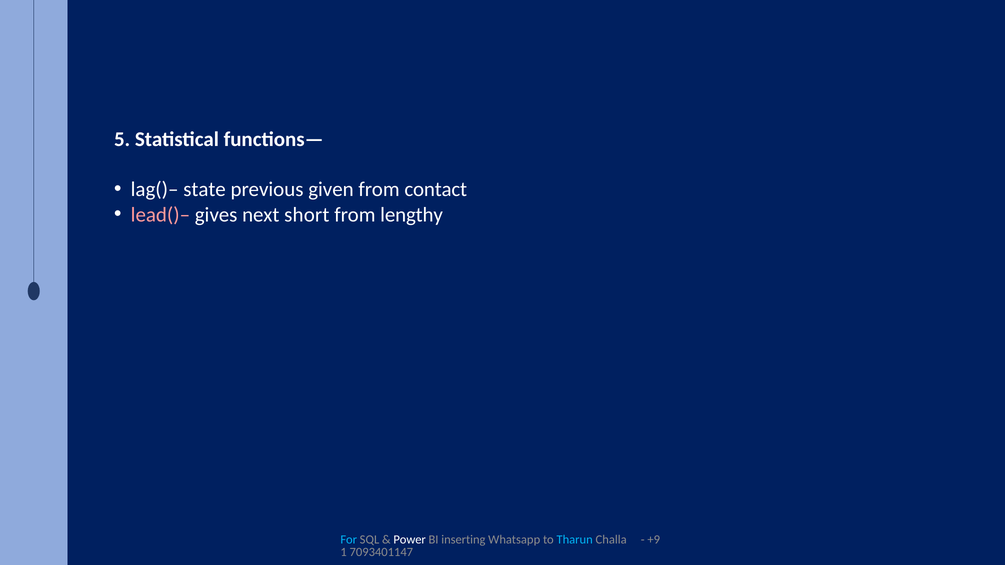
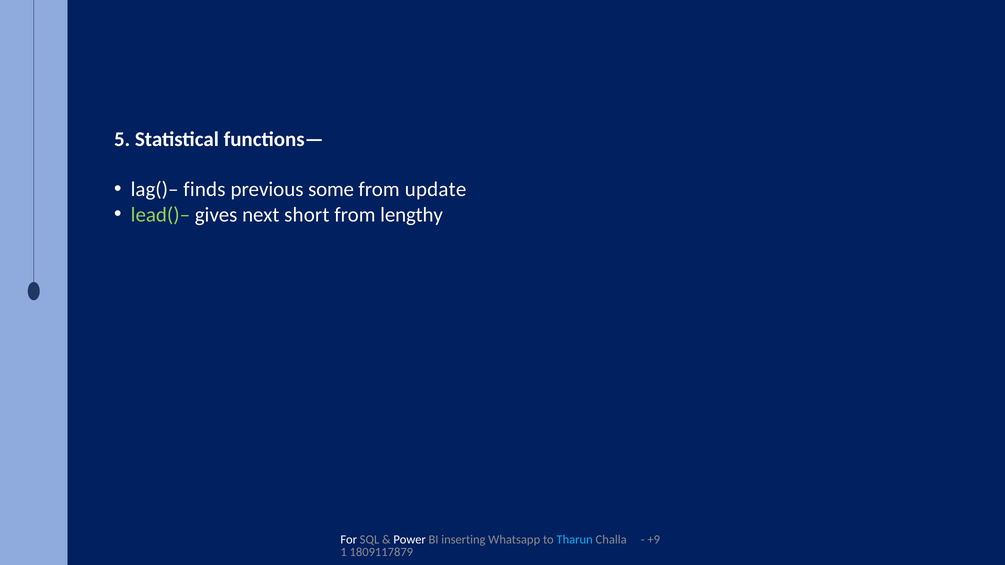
state: state -> finds
given: given -> some
contact: contact -> update
lead()– colour: pink -> light green
For colour: light blue -> white
7093401147: 7093401147 -> 1809117879
